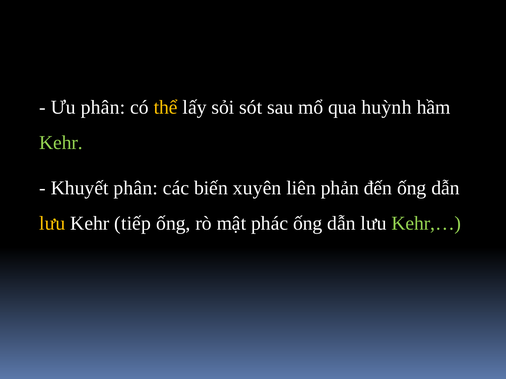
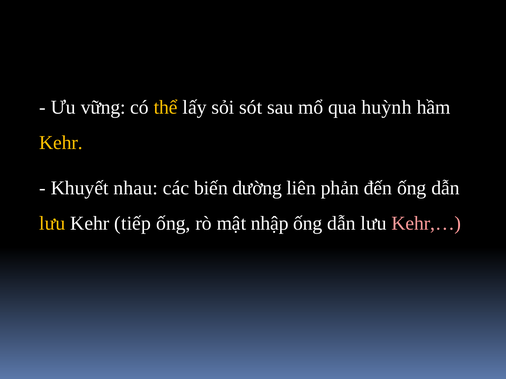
Ưu phân: phân -> vững
Kehr at (61, 143) colour: light green -> yellow
Khuyết phân: phân -> nhau
xuyên: xuyên -> dường
phác: phác -> nhập
Kehr,… colour: light green -> pink
